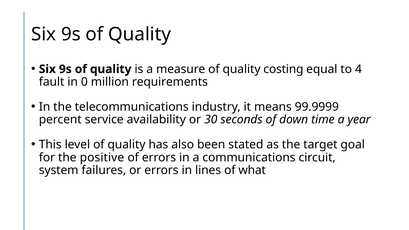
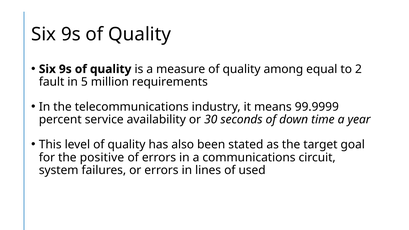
costing: costing -> among
4: 4 -> 2
0: 0 -> 5
what: what -> used
